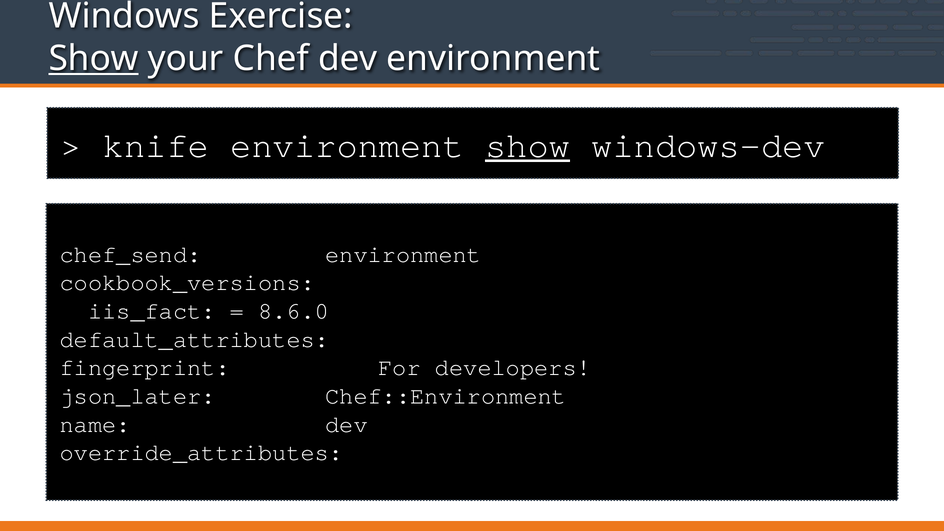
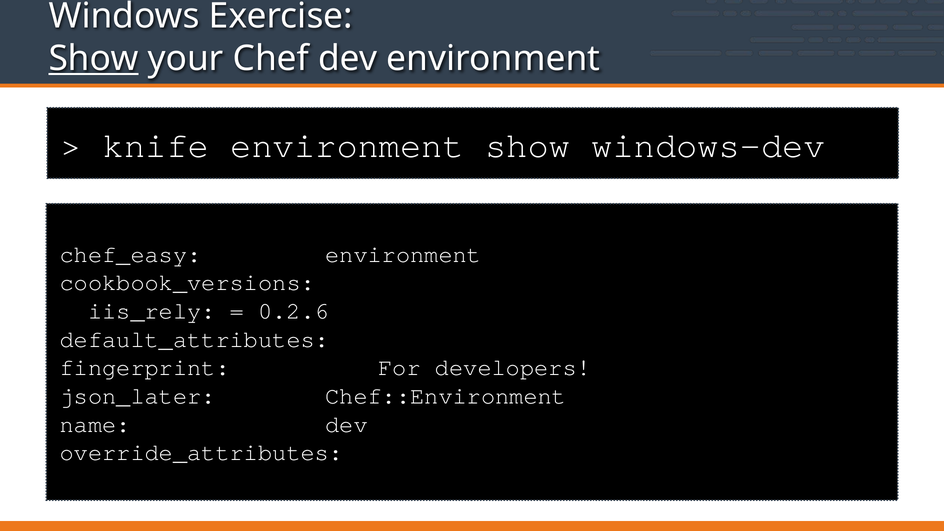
show at (528, 146) underline: present -> none
chef_send: chef_send -> chef_easy
iis_fact: iis_fact -> iis_rely
8.6.0: 8.6.0 -> 0.2.6
